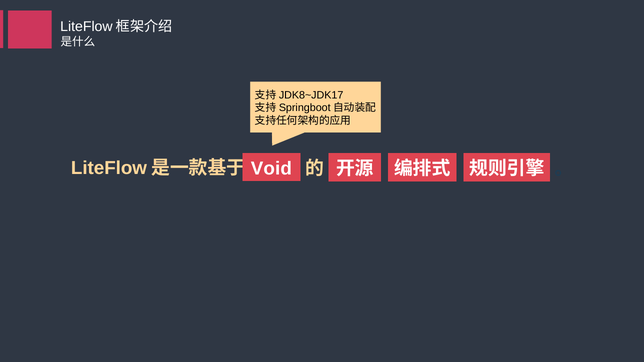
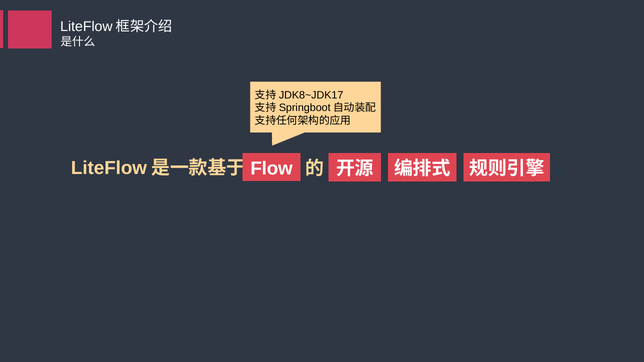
Void: Void -> Flow
